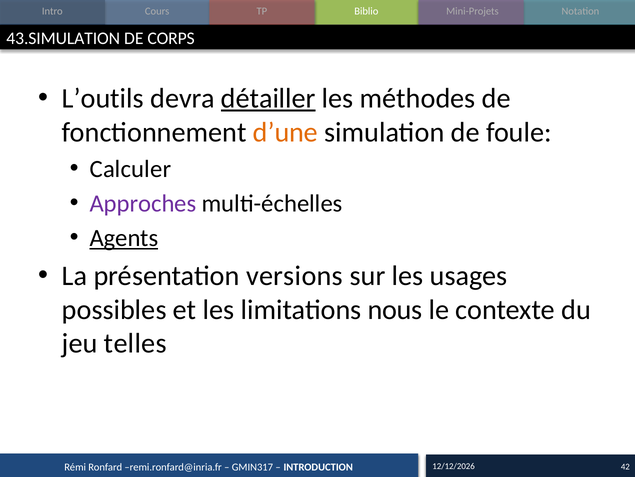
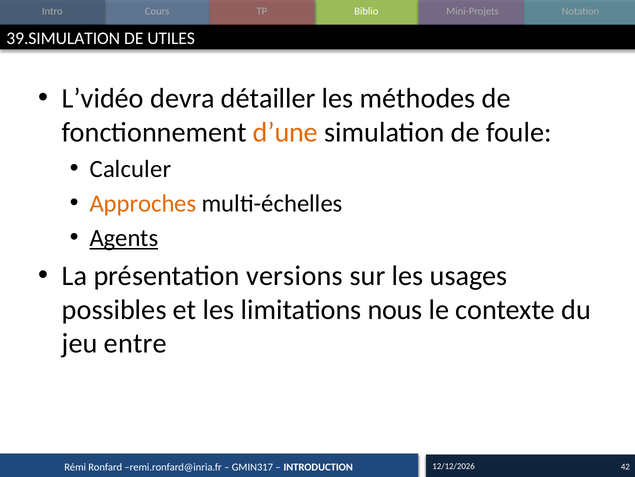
43.SIMULATION: 43.SIMULATION -> 39.SIMULATION
CORPS: CORPS -> UTILES
L’outils: L’outils -> L’vidéo
détailler underline: present -> none
Approches colour: purple -> orange
telles: telles -> entre
